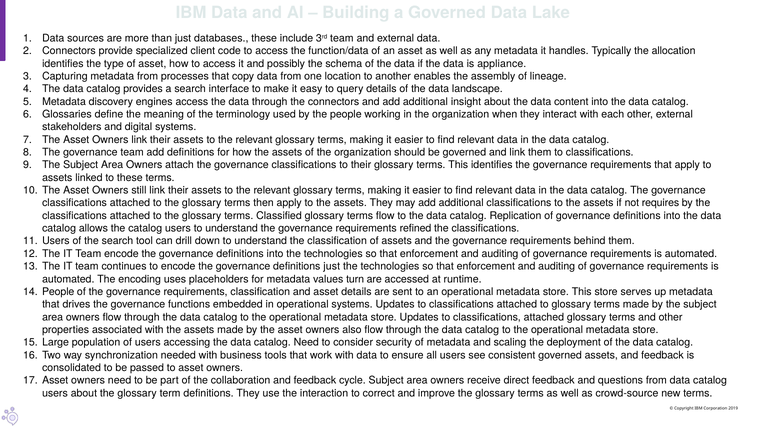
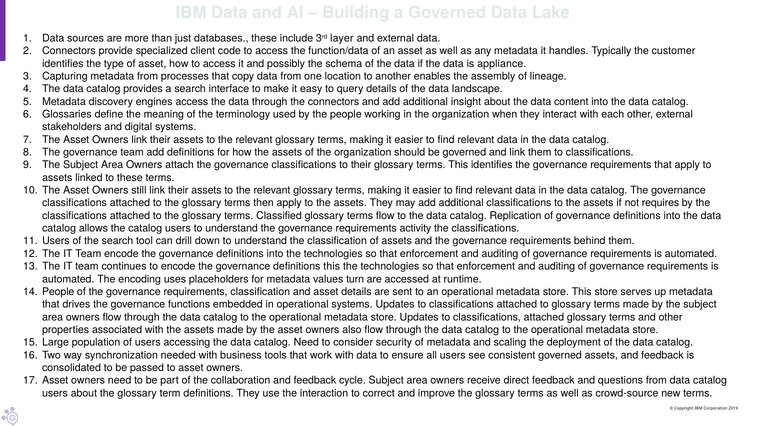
3rd team: team -> layer
allocation: allocation -> customer
refined: refined -> activity
definitions just: just -> this
